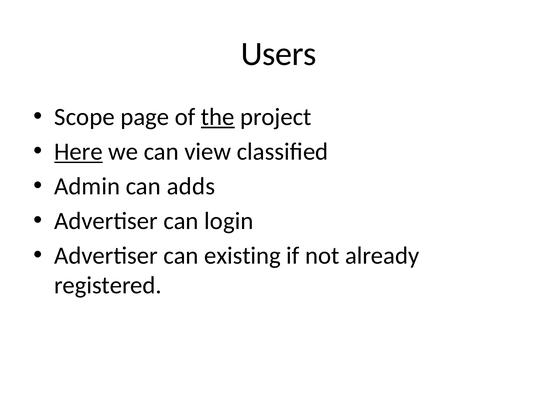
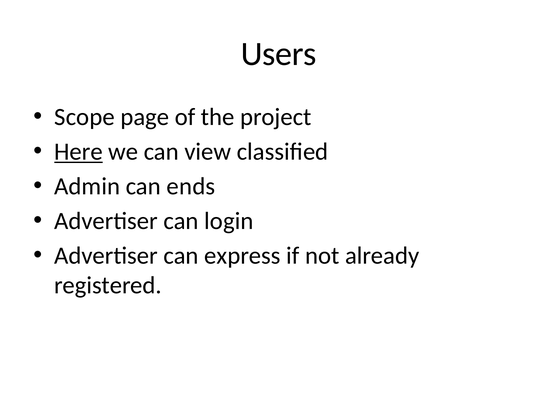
the underline: present -> none
adds: adds -> ends
existing: existing -> express
